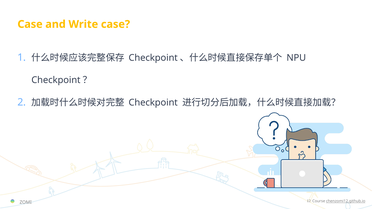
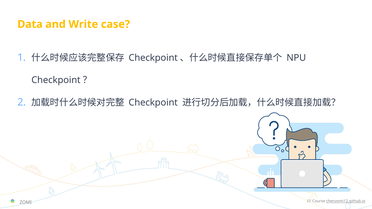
Case at (30, 24): Case -> Data
